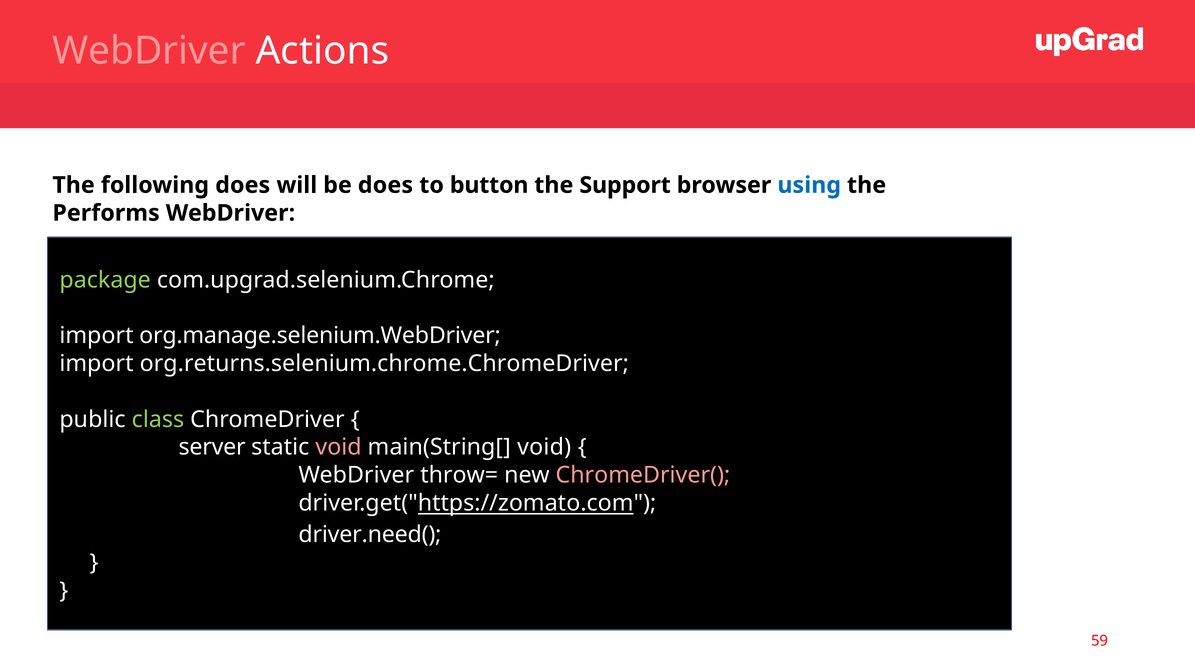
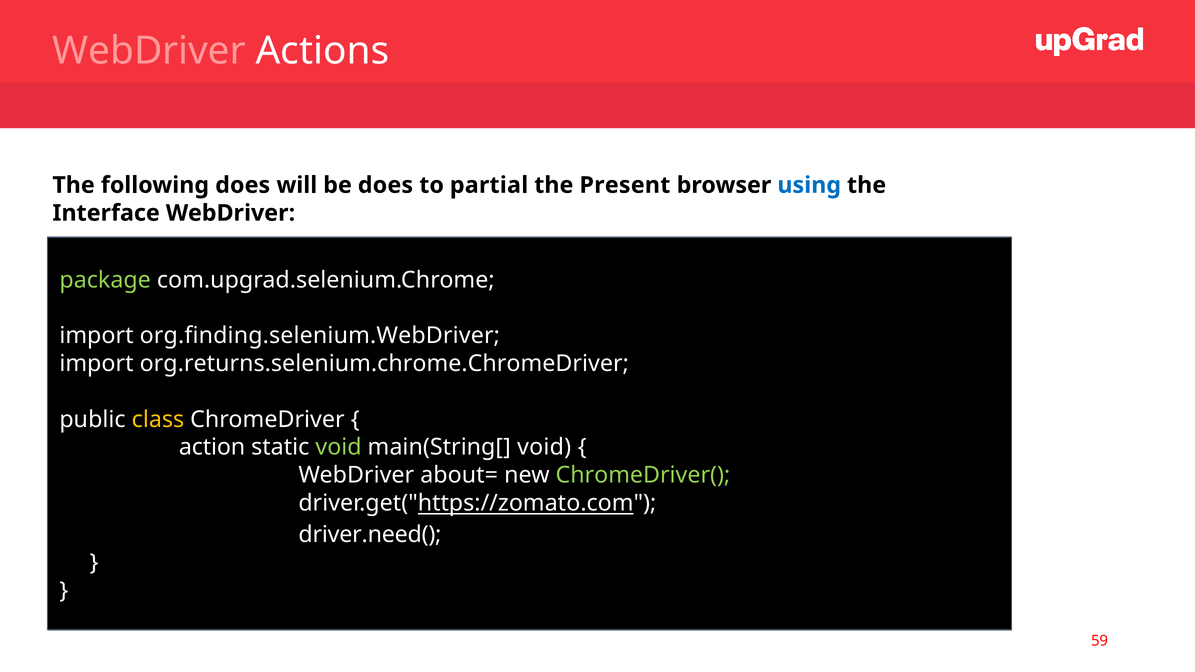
button: button -> partial
Support: Support -> Present
Performs: Performs -> Interface
org.manage.selenium.WebDriver: org.manage.selenium.WebDriver -> org.finding.selenium.WebDriver
class colour: light green -> yellow
server: server -> action
void at (339, 447) colour: pink -> light green
throw=: throw= -> about=
ChromeDriver( colour: pink -> light green
